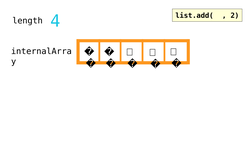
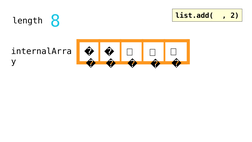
4: 4 -> 8
